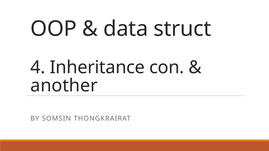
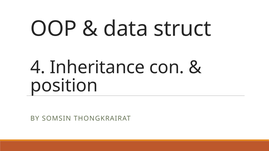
another: another -> position
